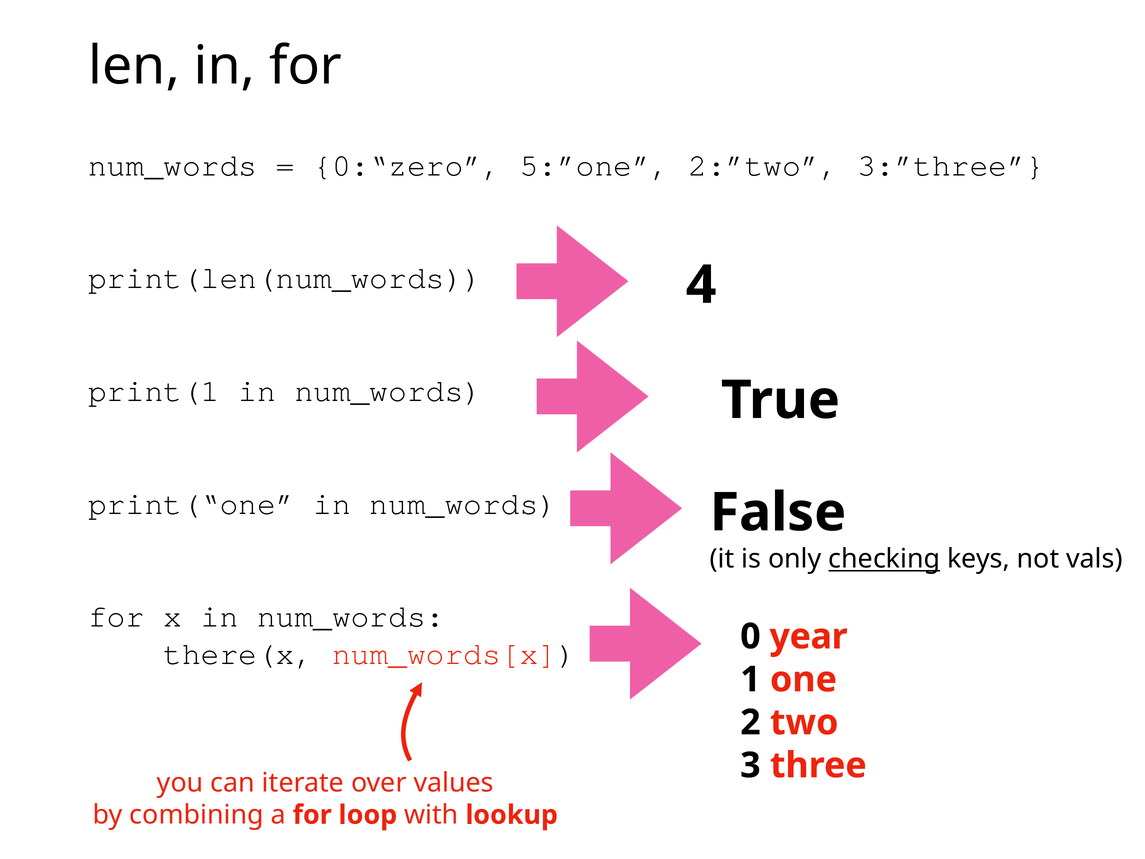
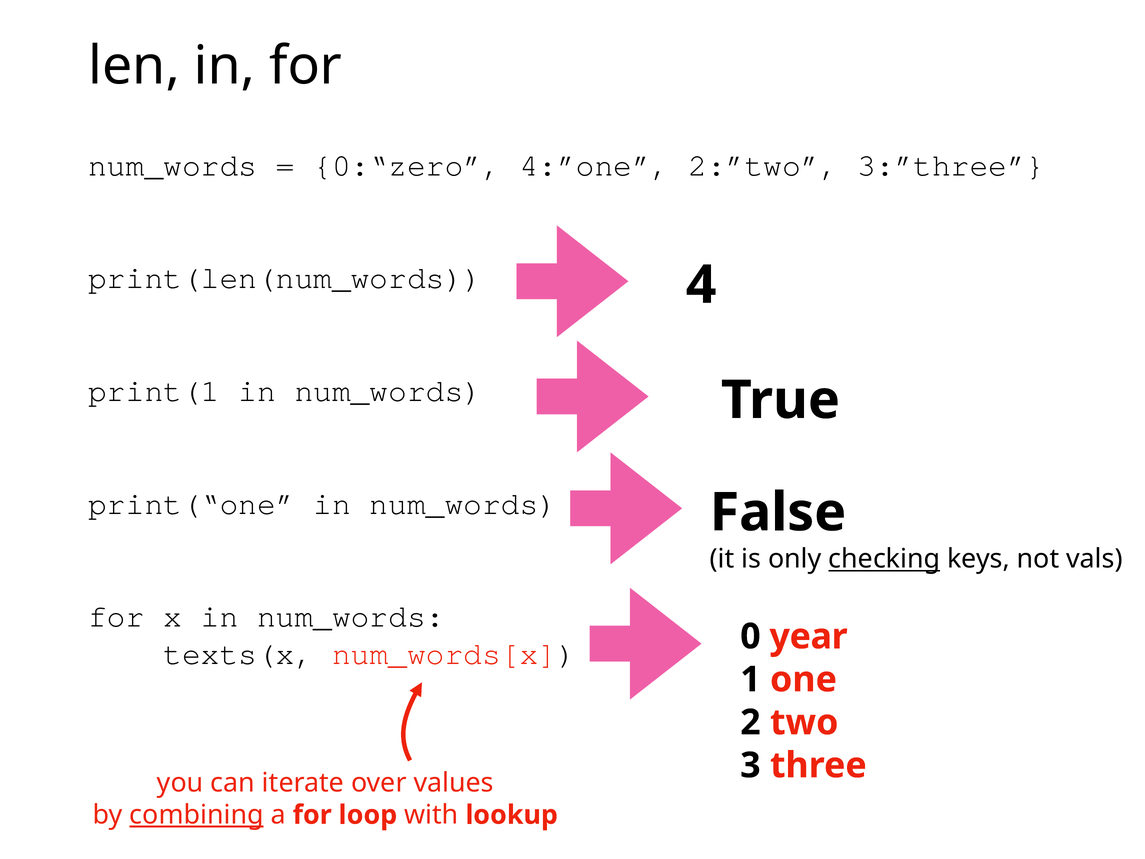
5:”one: 5:”one -> 4:”one
there(x: there(x -> texts(x
combining underline: none -> present
